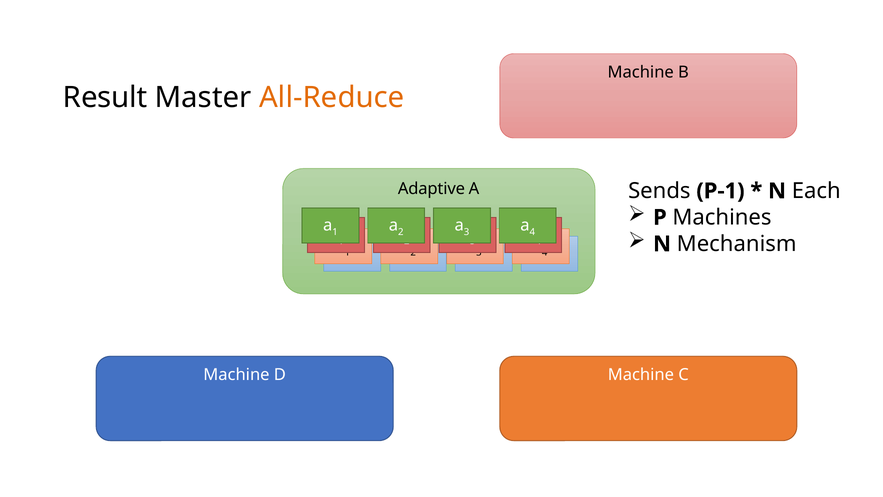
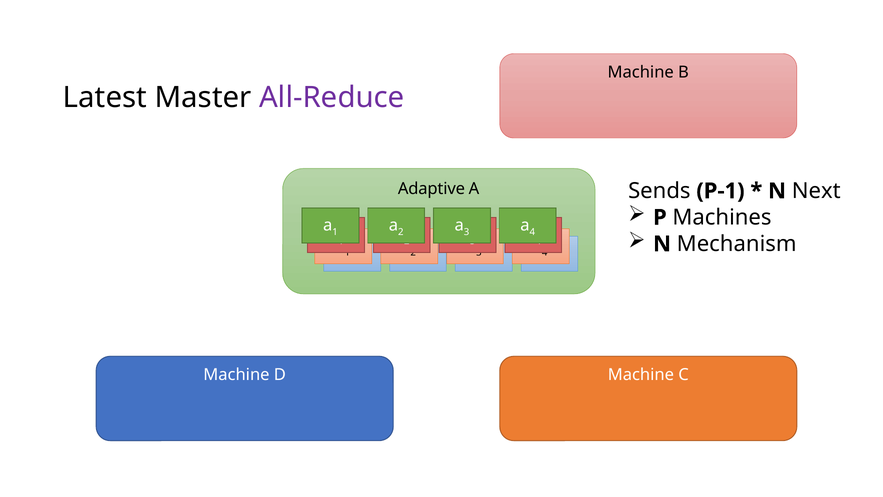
Result: Result -> Latest
All-Reduce colour: orange -> purple
Each: Each -> Next
